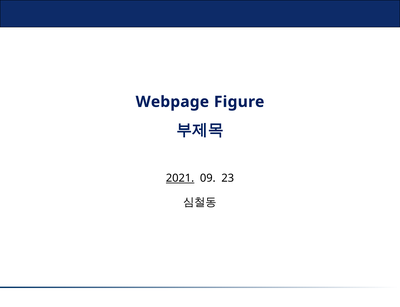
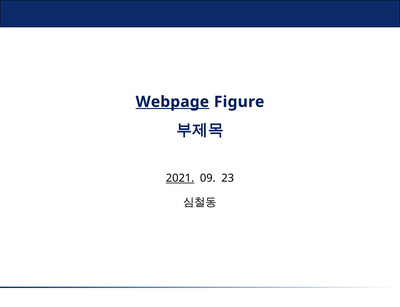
Webpage underline: none -> present
